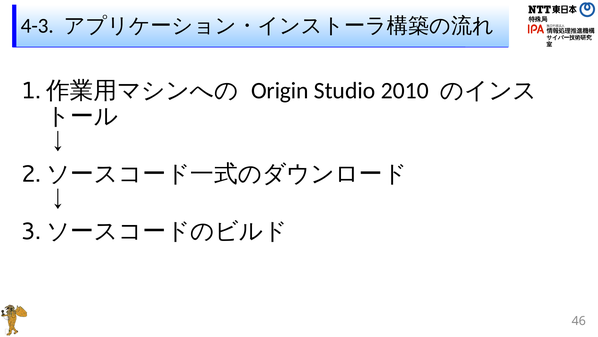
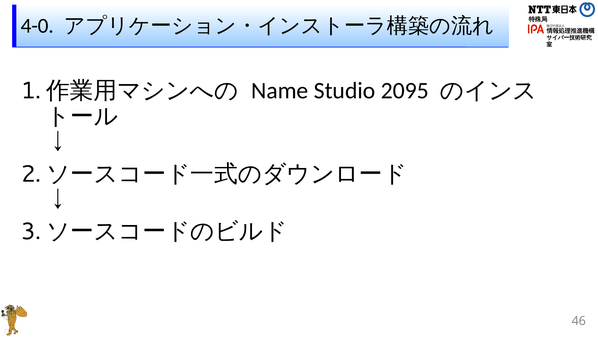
4-3: 4-3 -> 4-0
Origin: Origin -> Name
2010: 2010 -> 2095
